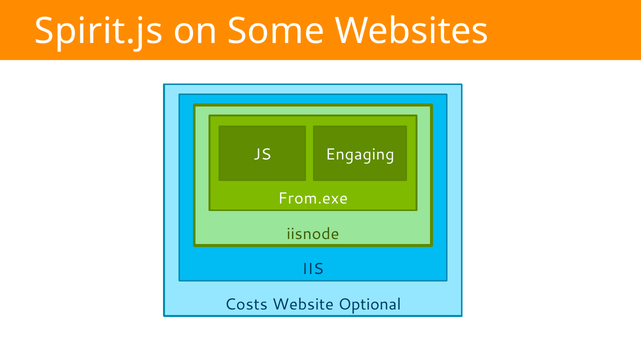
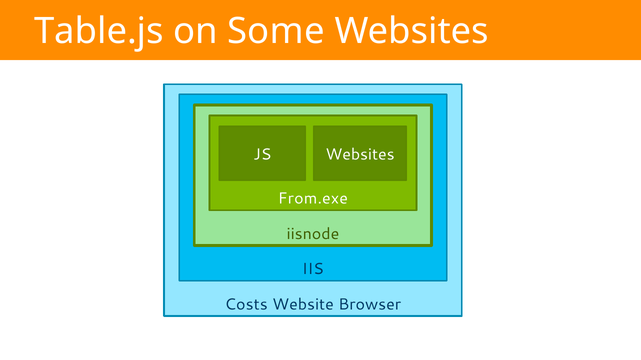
Spirit.js: Spirit.js -> Table.js
JS Engaging: Engaging -> Websites
Optional: Optional -> Browser
